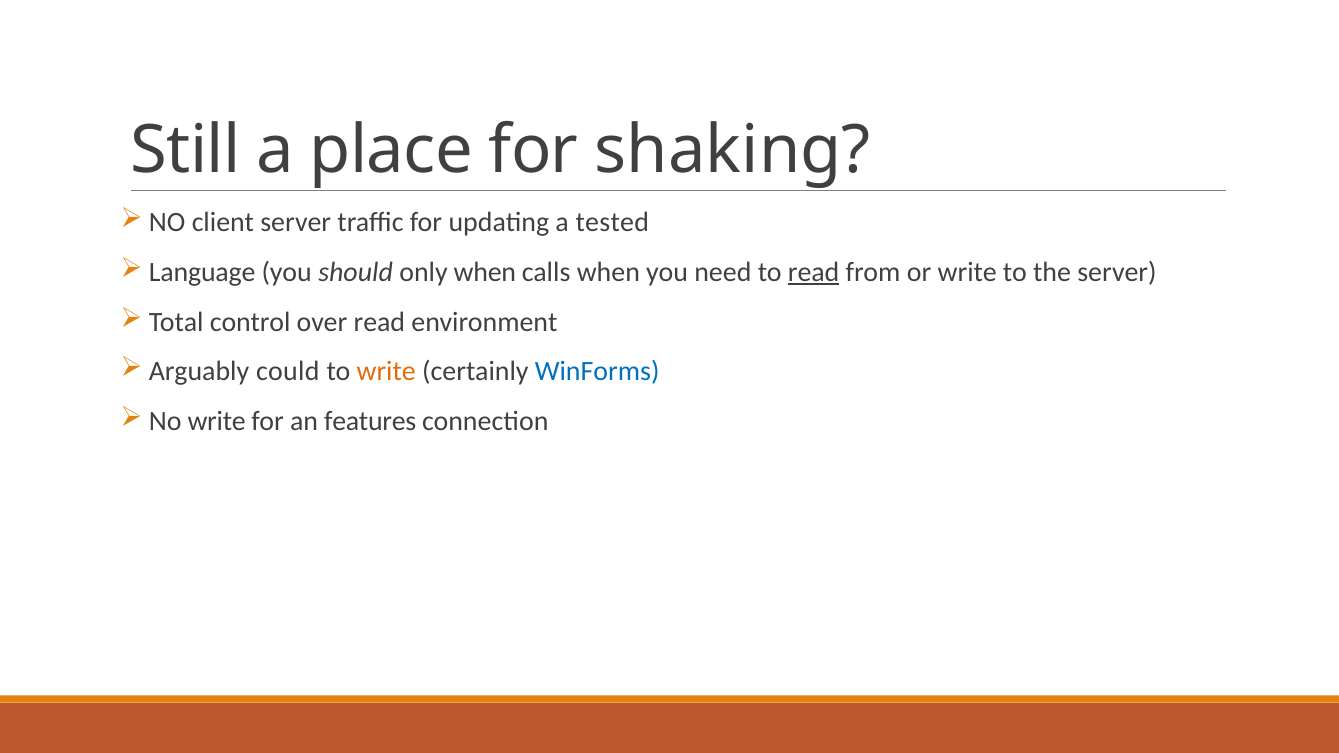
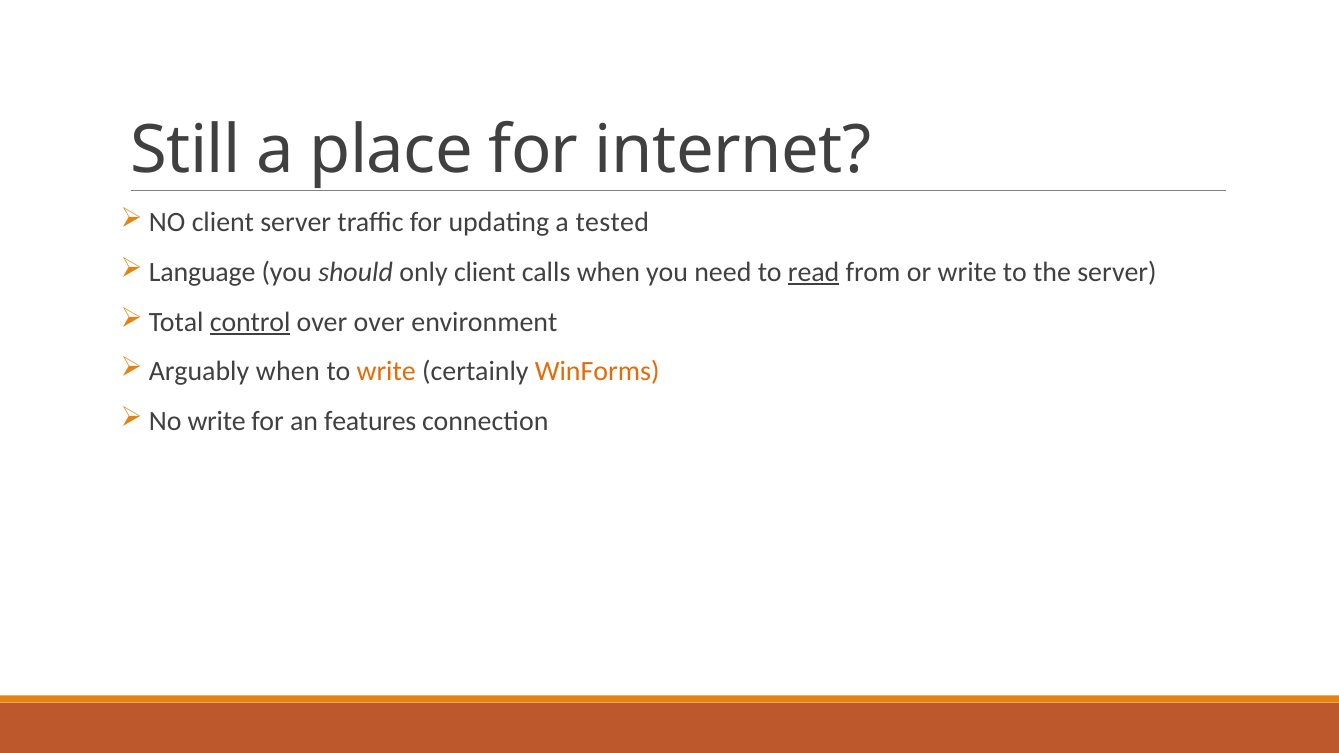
shaking: shaking -> internet
only when: when -> client
control underline: none -> present
over read: read -> over
Arguably could: could -> when
WinForms colour: blue -> orange
